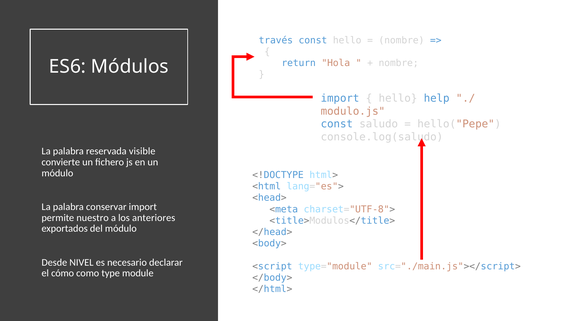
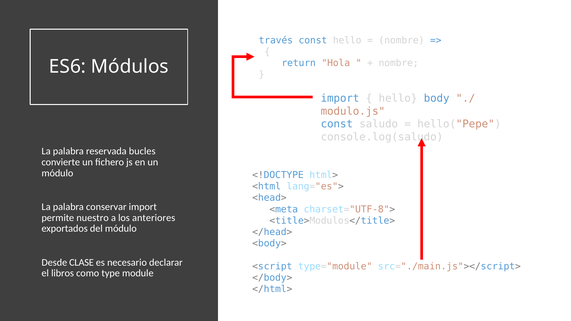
help: help -> body
visible: visible -> bucles
NIVEL: NIVEL -> CLASE
cómo: cómo -> libros
